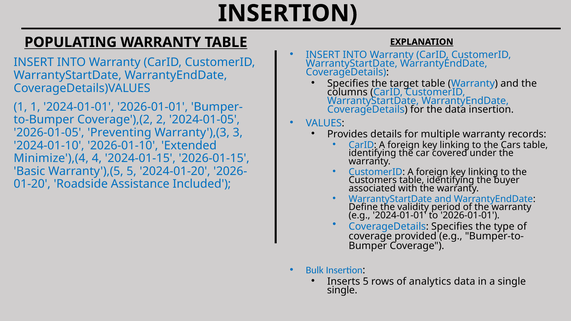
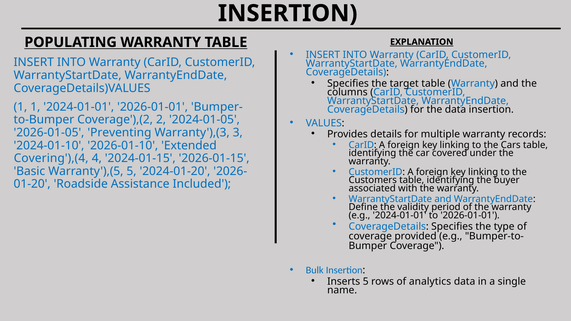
Minimize'),(4: Minimize'),(4 -> Covering'),(4
single at (342, 290): single -> name
